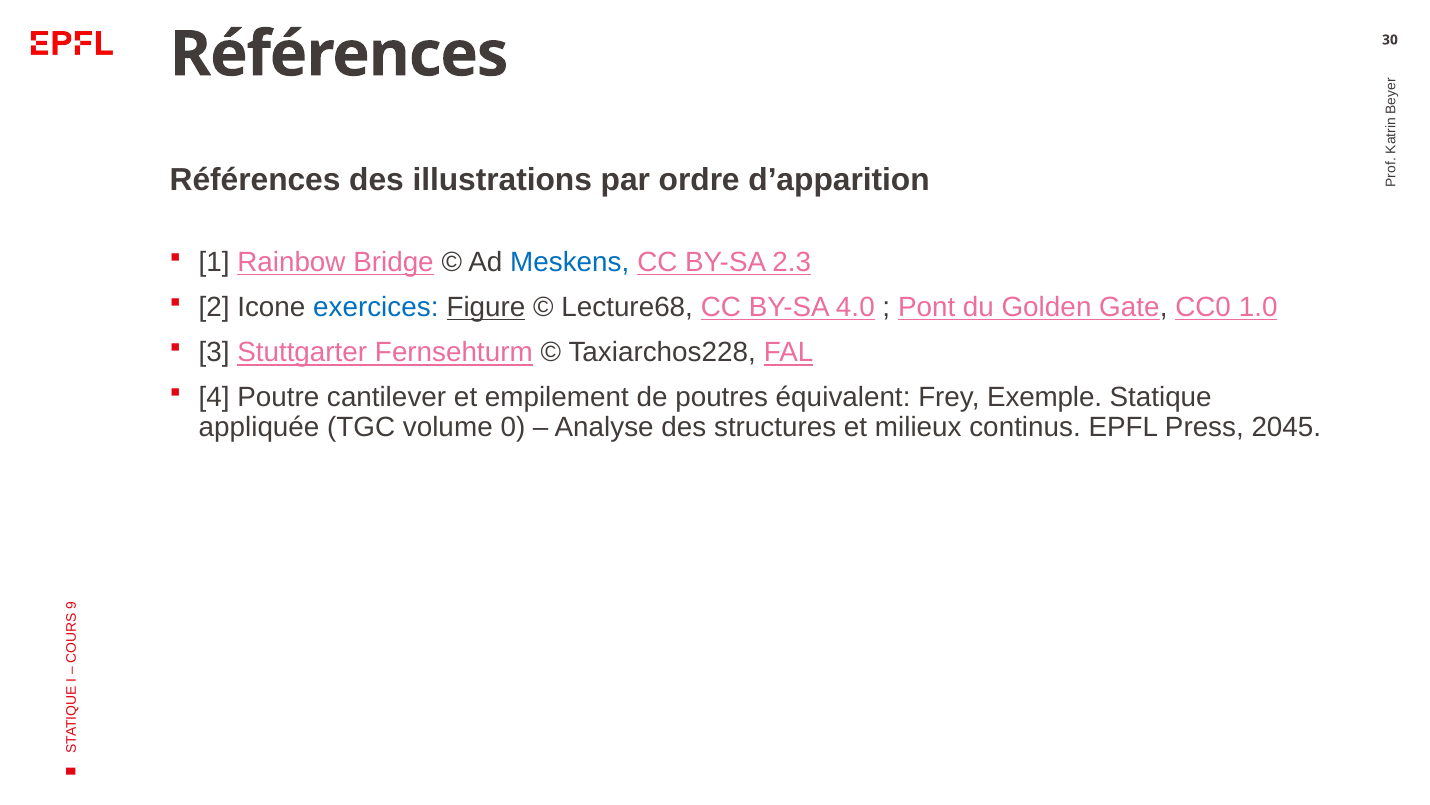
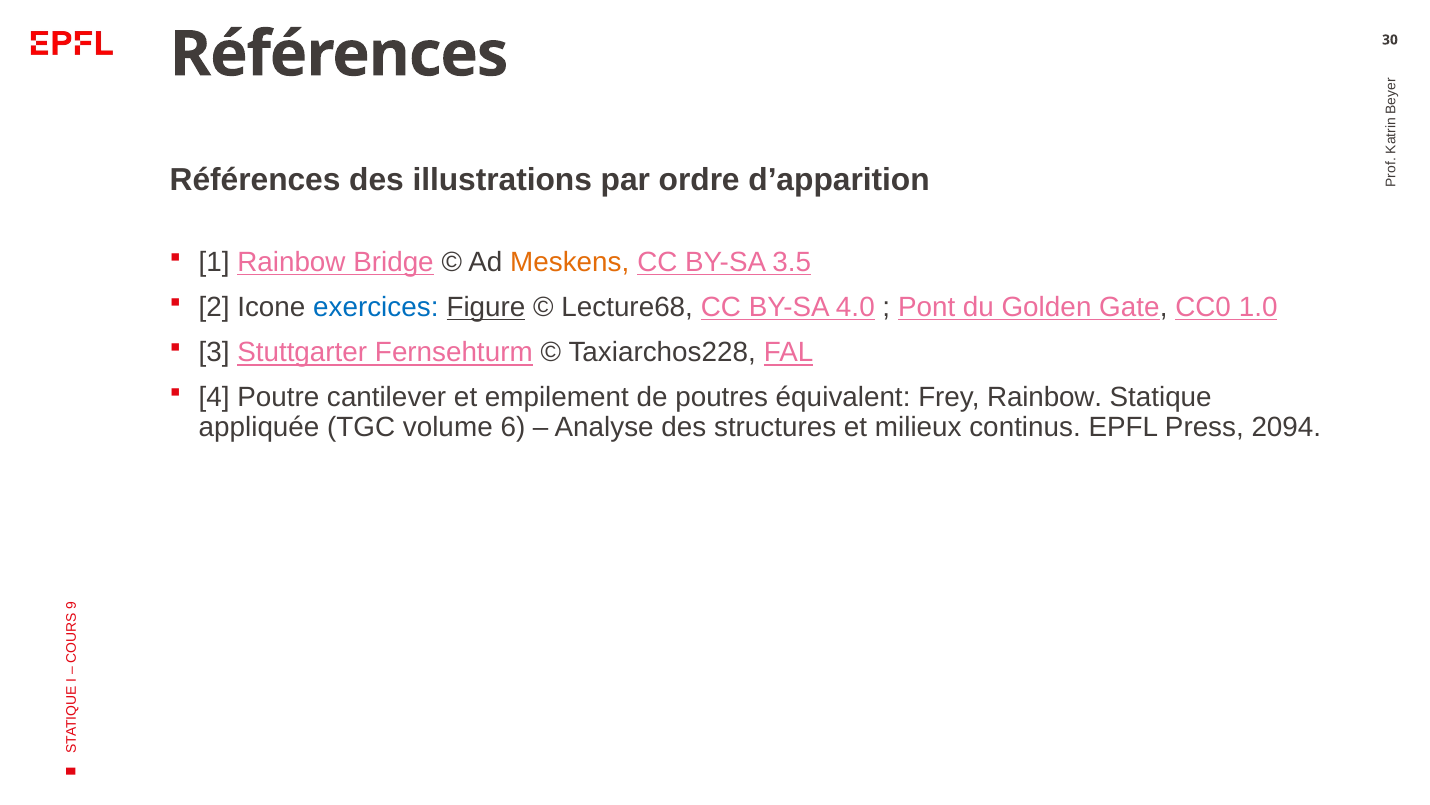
Meskens colour: blue -> orange
2.3: 2.3 -> 3.5
Frey Exemple: Exemple -> Rainbow
0: 0 -> 6
2045: 2045 -> 2094
